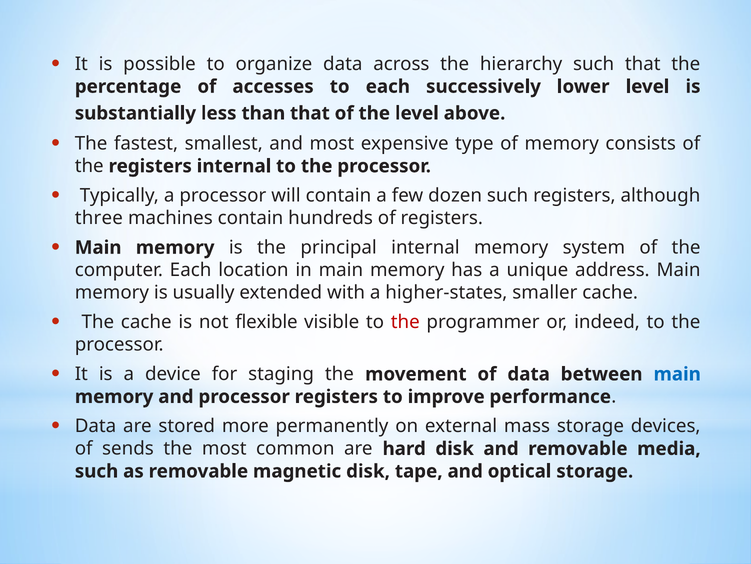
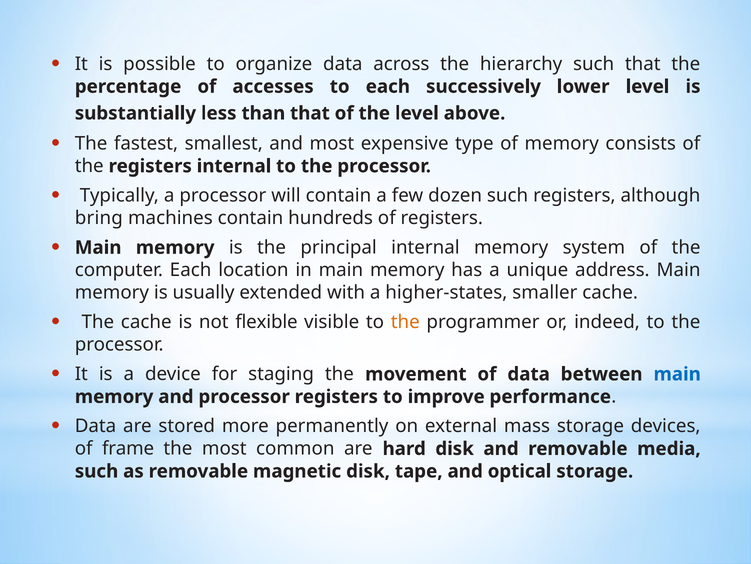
three: three -> bring
the at (405, 322) colour: red -> orange
sends: sends -> frame
